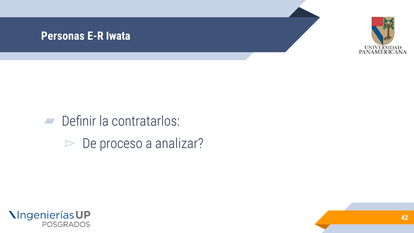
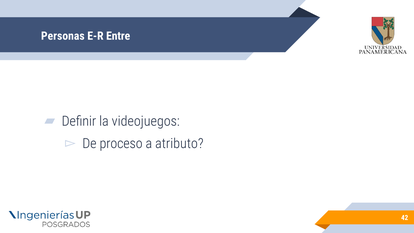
Iwata: Iwata -> Entre
contratarlos: contratarlos -> videojuegos
analizar: analizar -> atributo
